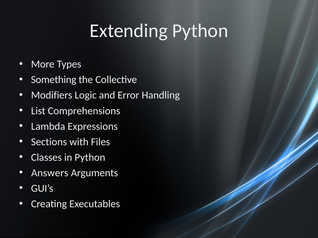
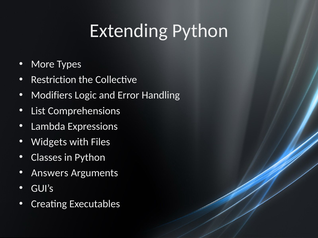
Something: Something -> Restriction
Sections: Sections -> Widgets
